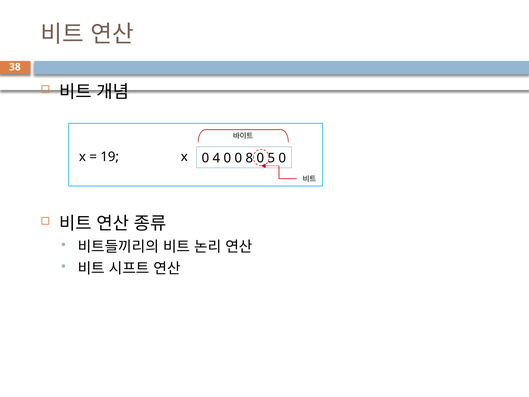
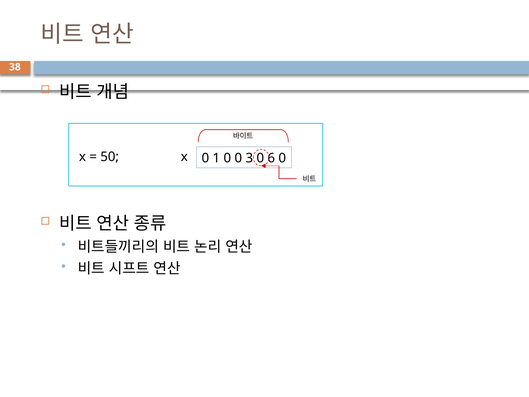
19: 19 -> 50
4: 4 -> 1
8: 8 -> 3
5: 5 -> 6
